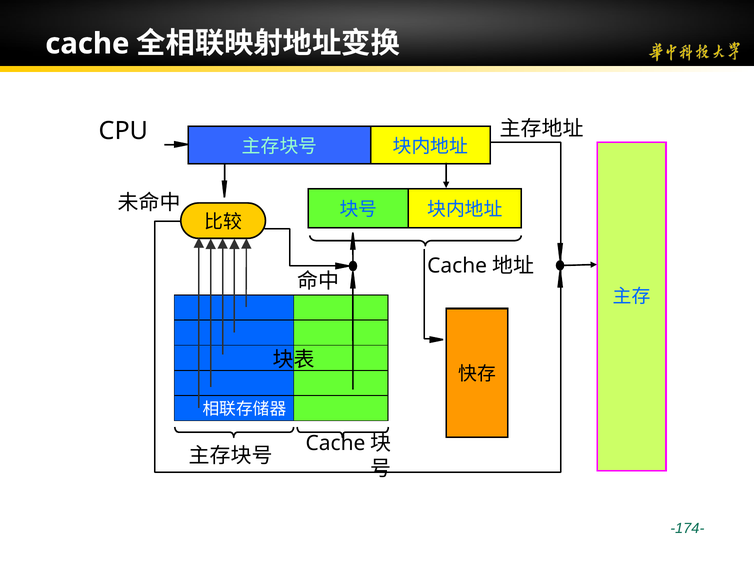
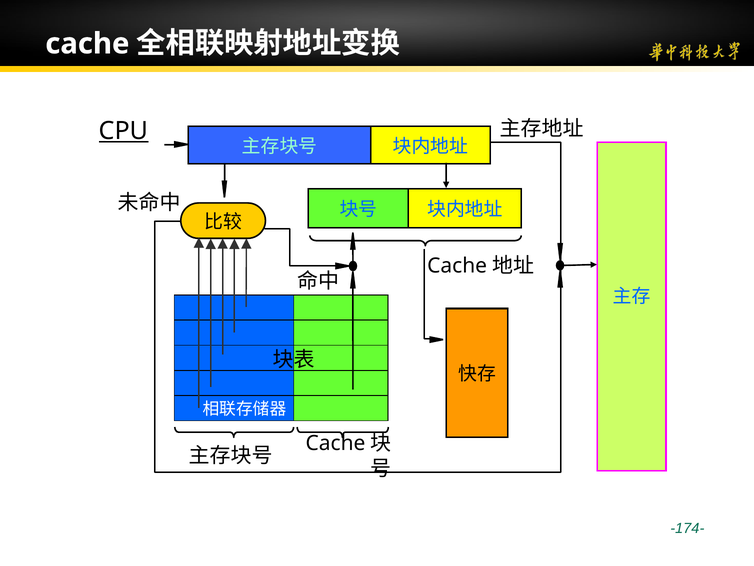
CPU underline: none -> present
